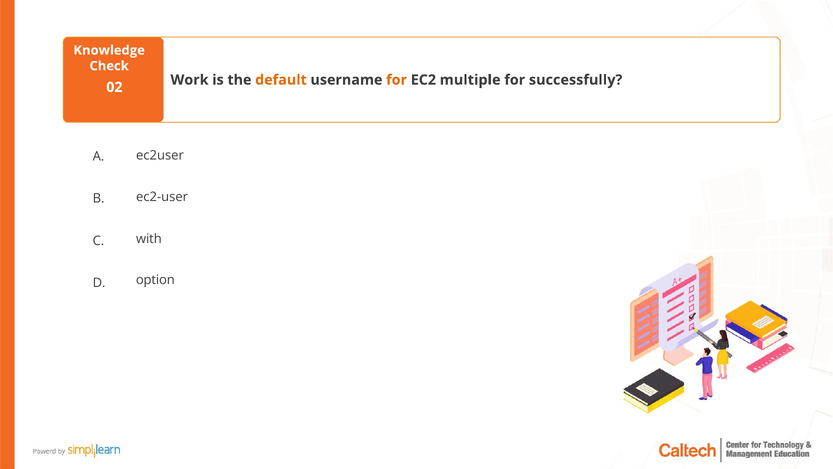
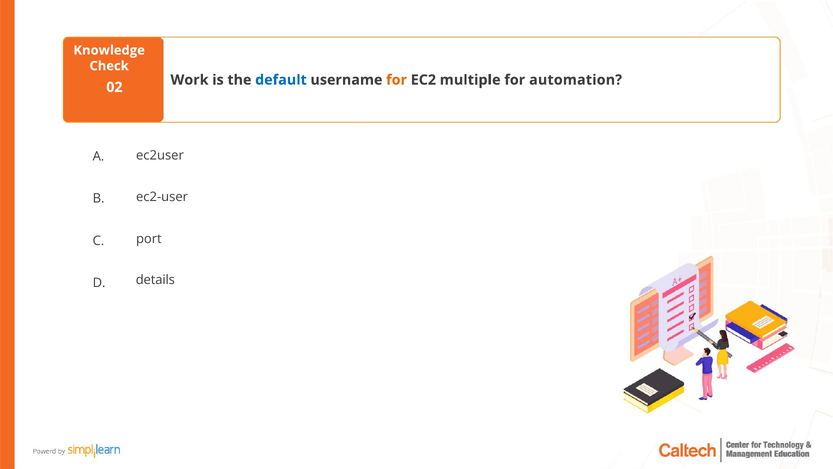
default colour: orange -> blue
successfully: successfully -> automation
with: with -> port
option: option -> details
